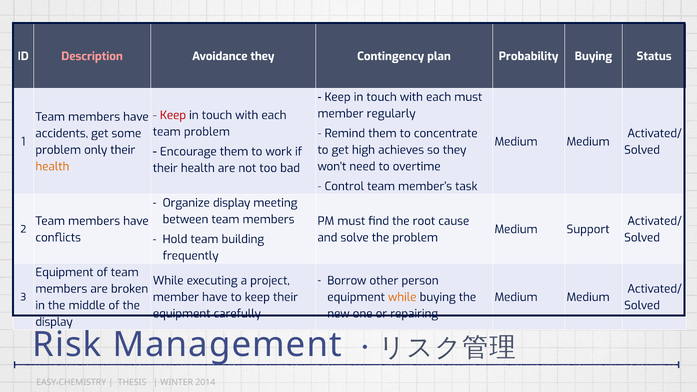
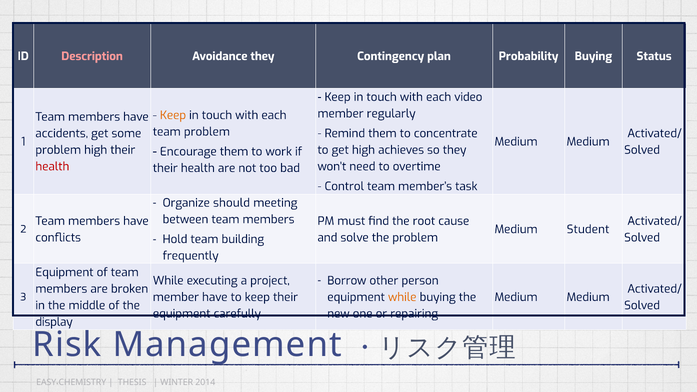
each must: must -> video
Keep at (173, 115) colour: red -> orange
problem only: only -> high
health at (52, 167) colour: orange -> red
Organize display: display -> should
Support: Support -> Student
